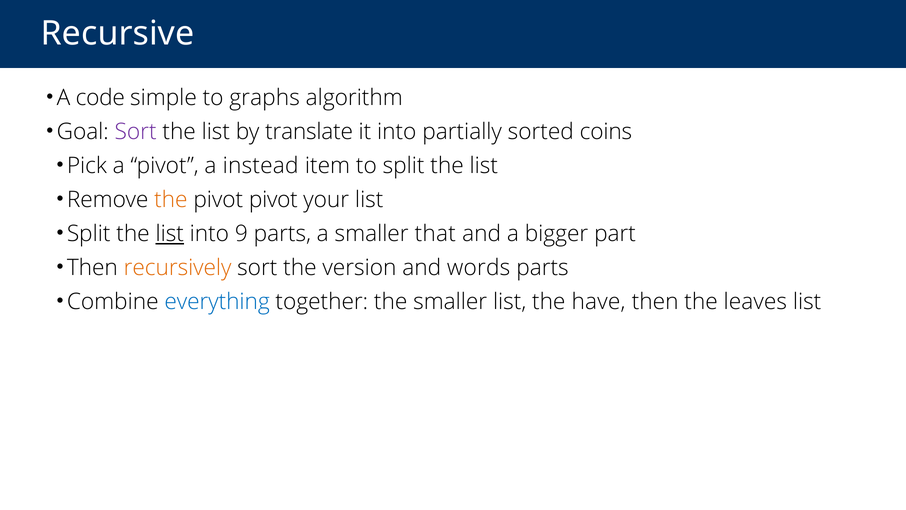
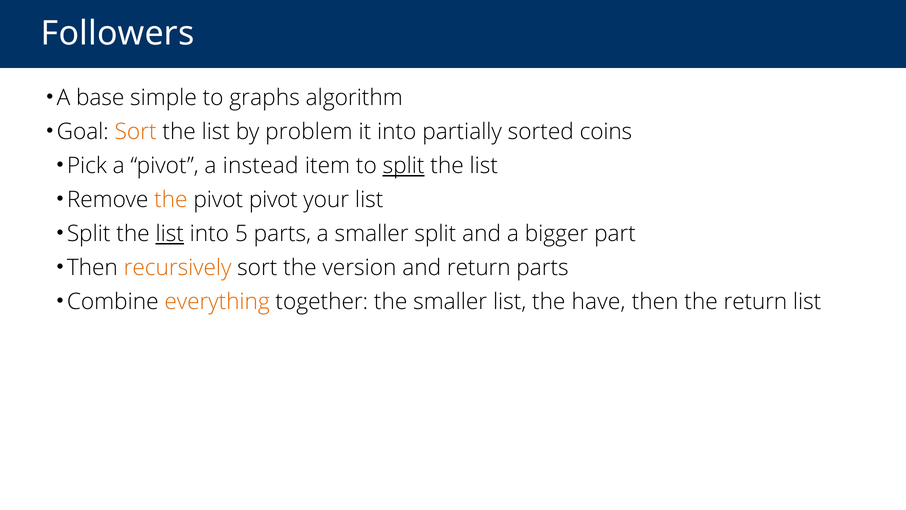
Recursive: Recursive -> Followers
code: code -> base
Sort at (136, 132) colour: purple -> orange
translate: translate -> problem
split at (404, 166) underline: none -> present
9: 9 -> 5
smaller that: that -> split
and words: words -> return
everything colour: blue -> orange
the leaves: leaves -> return
